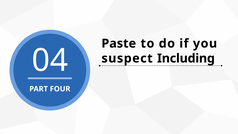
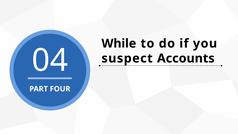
Paste: Paste -> While
Including: Including -> Accounts
